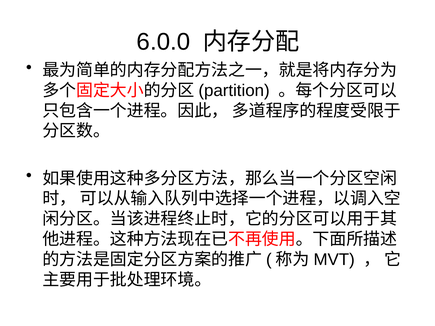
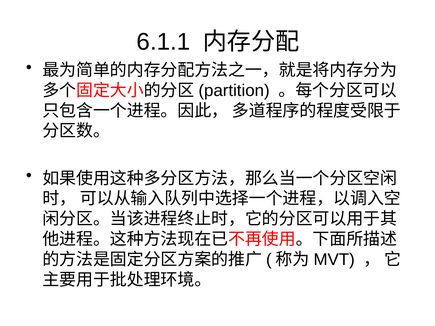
6.0.0: 6.0.0 -> 6.1.1
